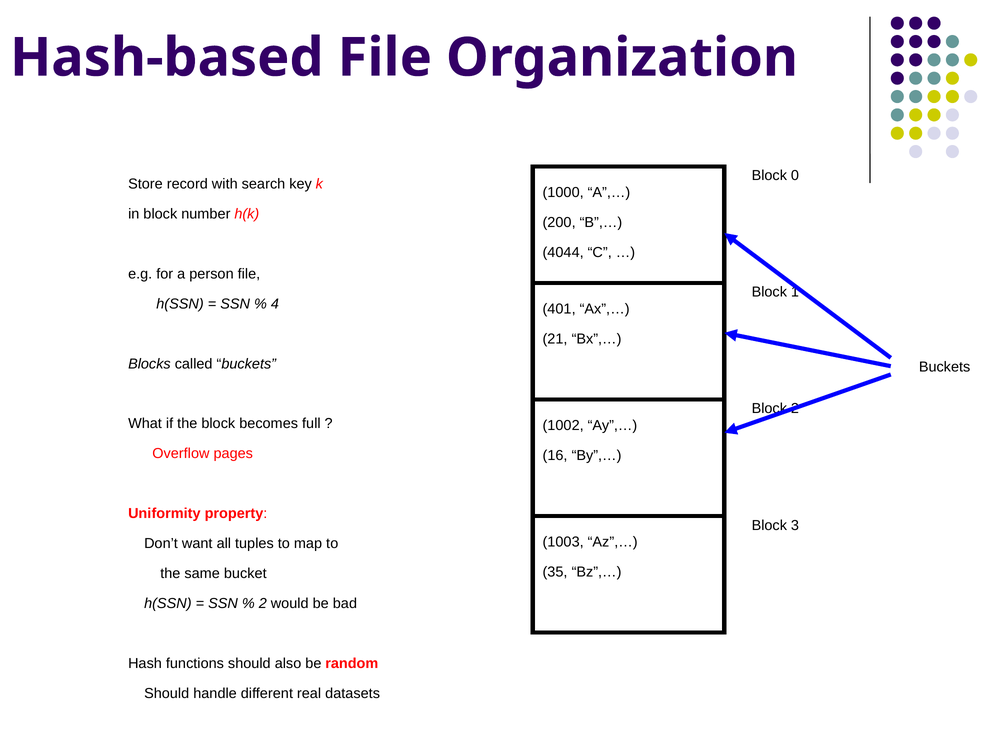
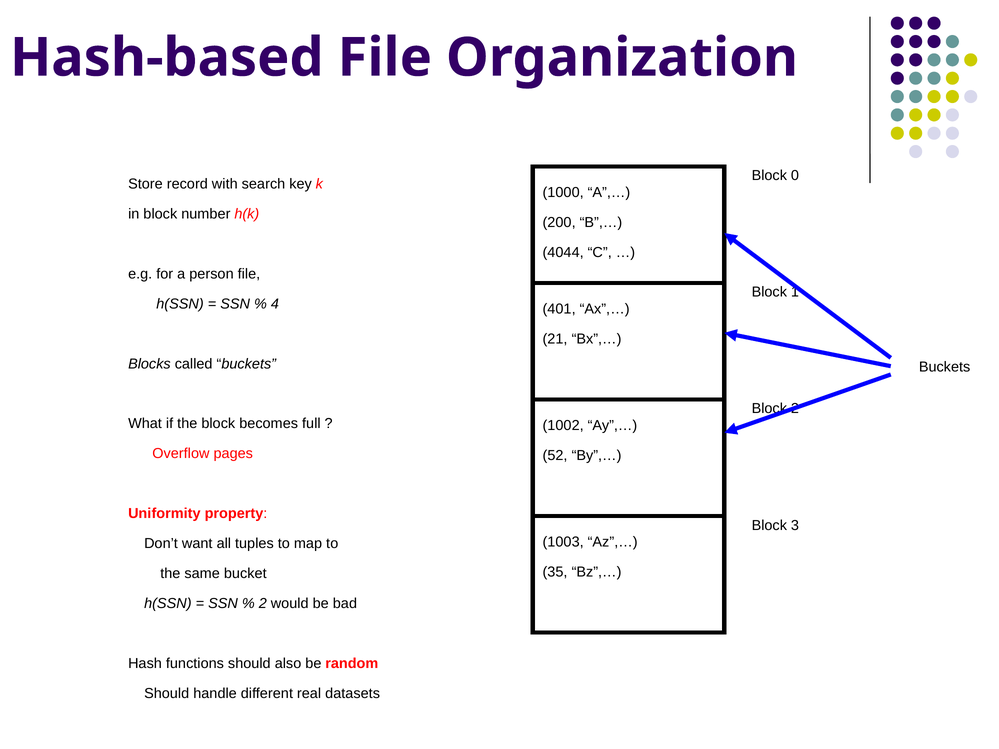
16: 16 -> 52
